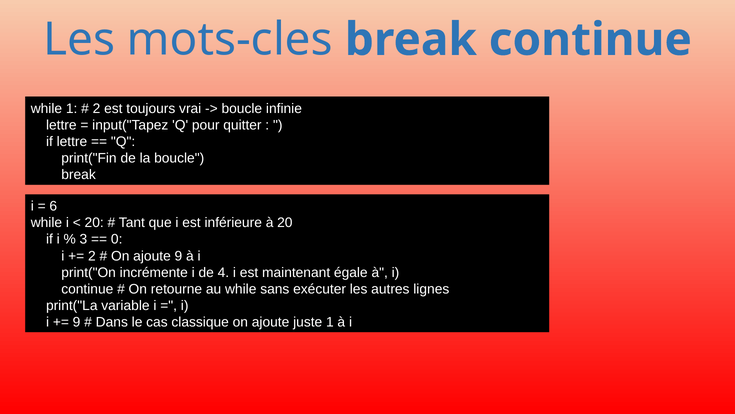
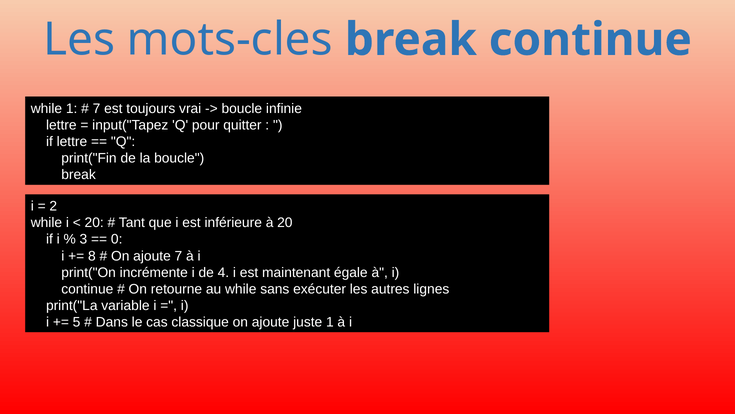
2 at (97, 108): 2 -> 7
6: 6 -> 2
2 at (92, 256): 2 -> 8
ajoute 9: 9 -> 7
9 at (77, 322): 9 -> 5
